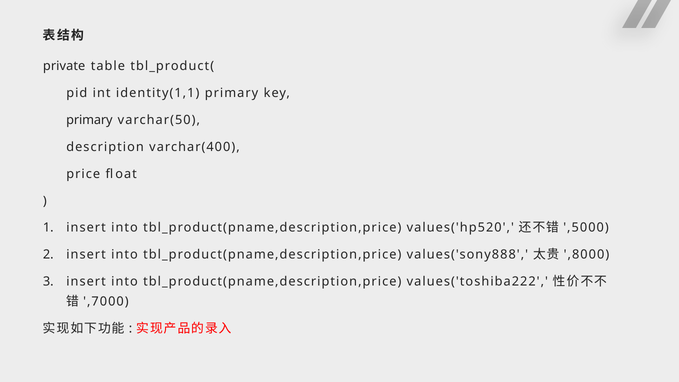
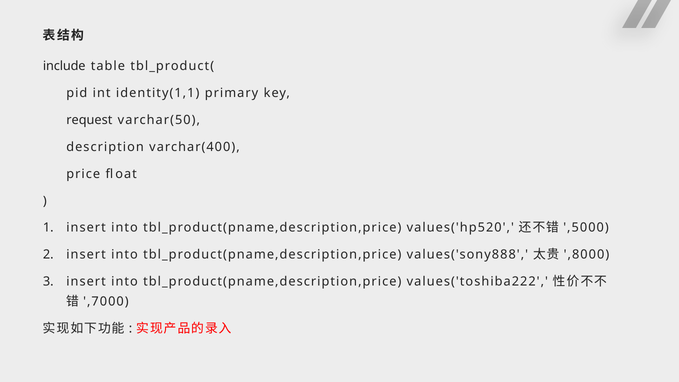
private: private -> include
primary at (89, 120): primary -> request
